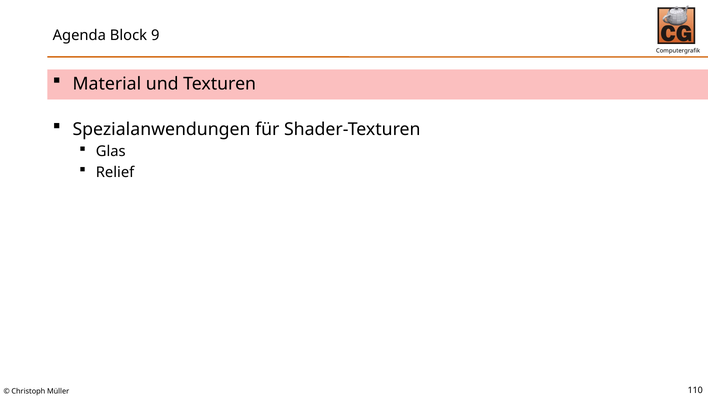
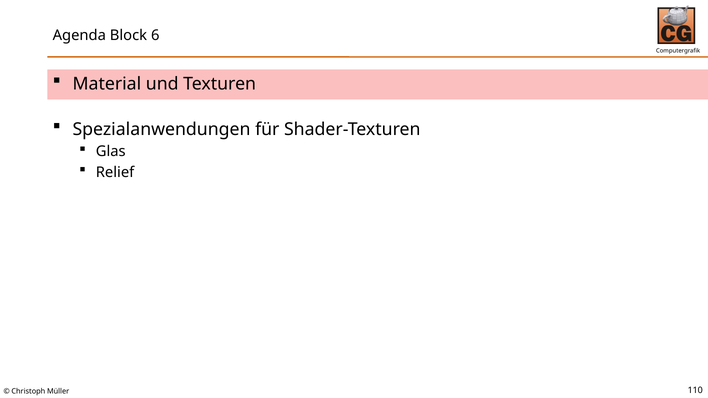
9: 9 -> 6
